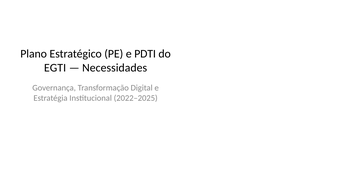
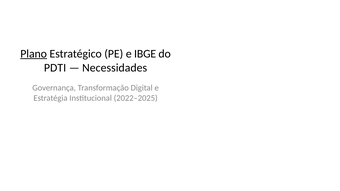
Plano underline: none -> present
PDTI: PDTI -> IBGE
EGTI: EGTI -> PDTI
